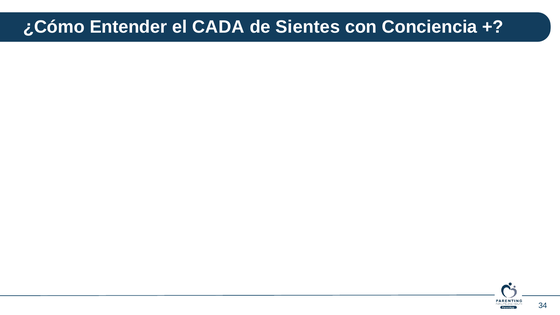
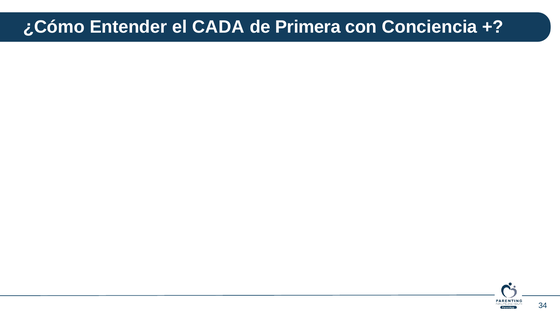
Sientes: Sientes -> Primera
